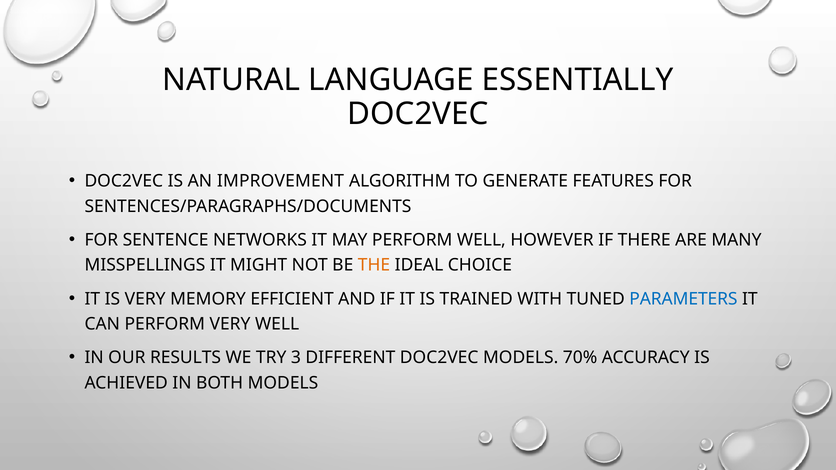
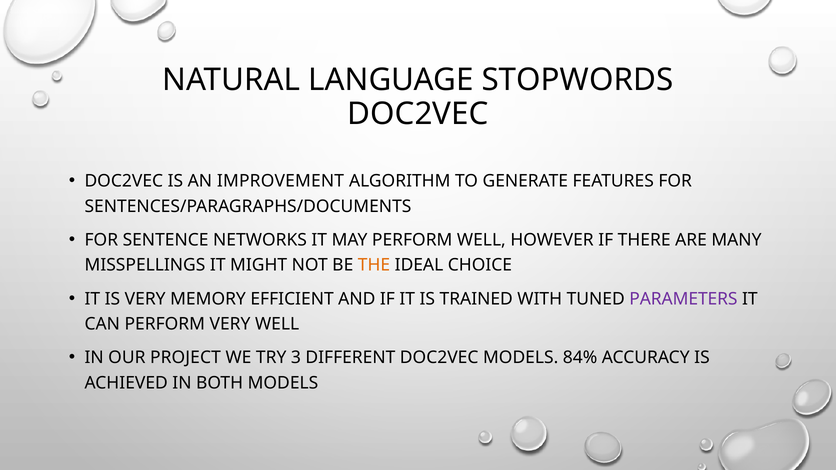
ESSENTIALLY: ESSENTIALLY -> STOPWORDS
PARAMETERS colour: blue -> purple
RESULTS: RESULTS -> PROJECT
70%: 70% -> 84%
